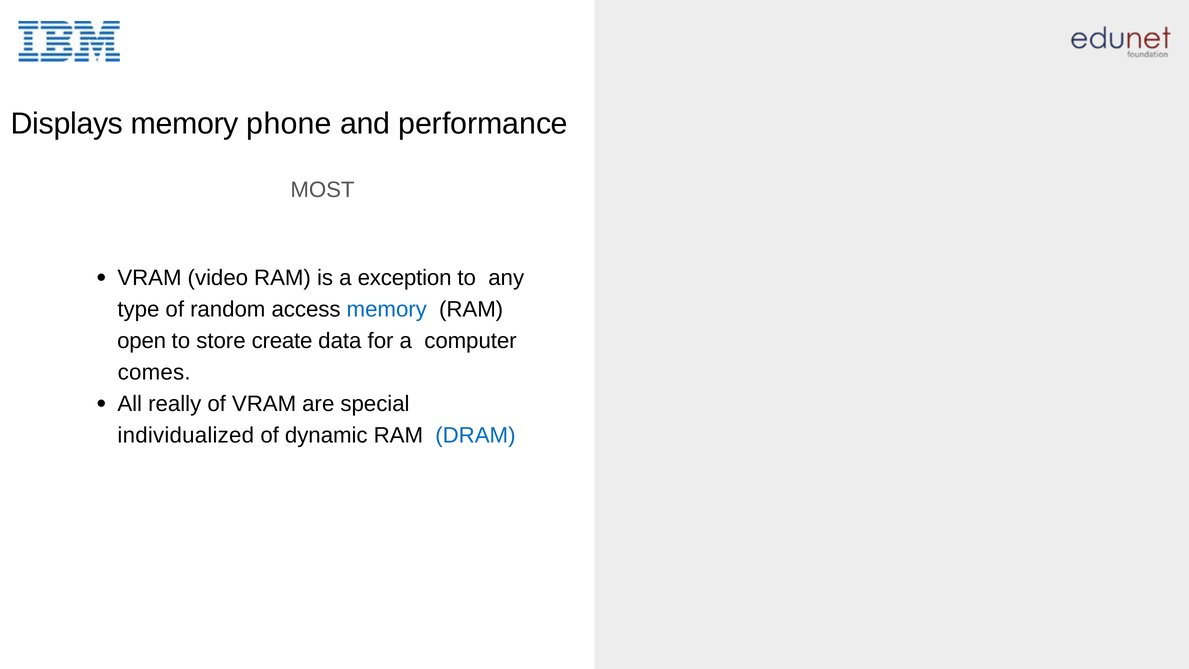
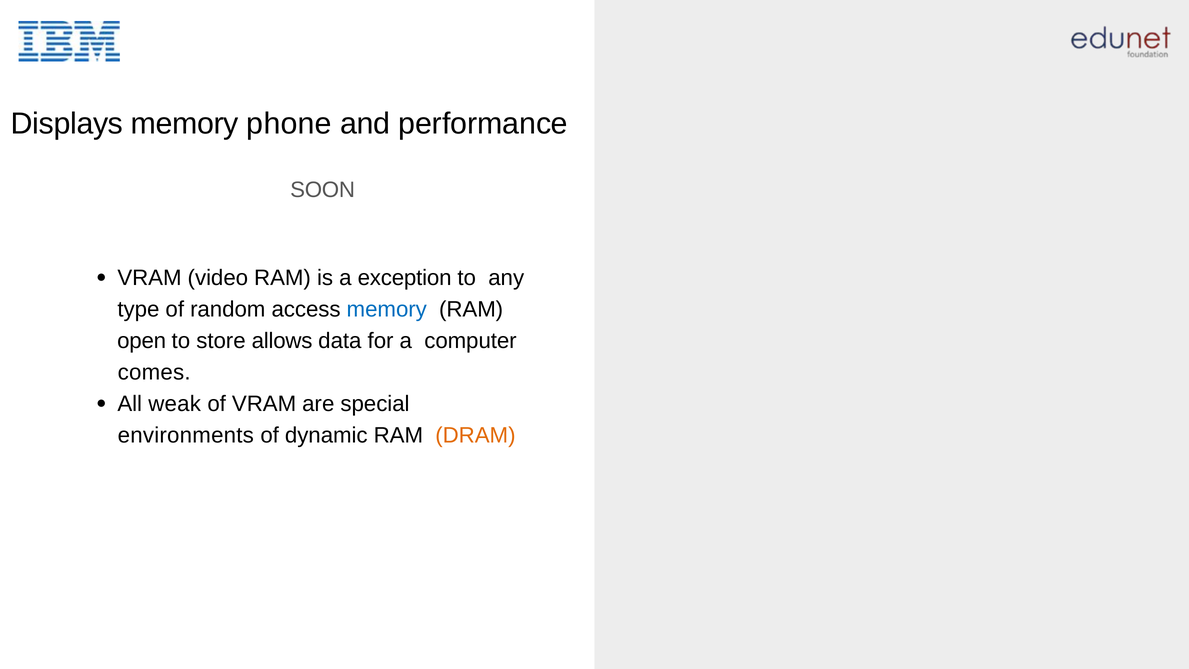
MOST: MOST -> SOON
create: create -> allows
really: really -> weak
individualized: individualized -> environments
DRAM colour: blue -> orange
